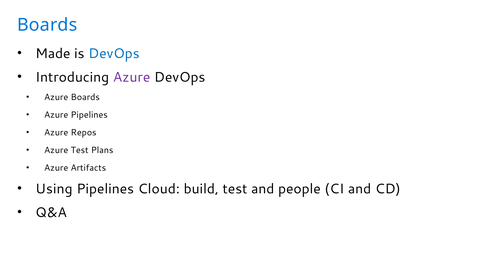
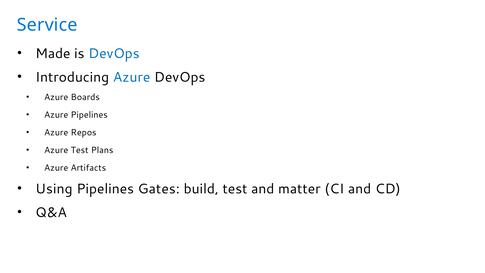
Boards at (47, 25): Boards -> Service
Azure at (132, 77) colour: purple -> blue
Cloud: Cloud -> Gates
people: people -> matter
